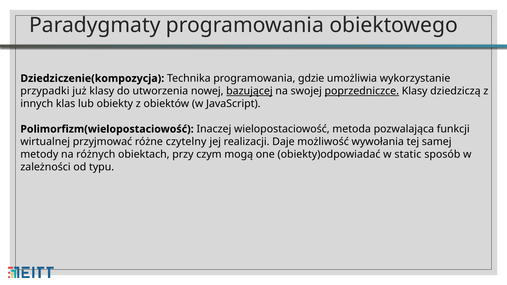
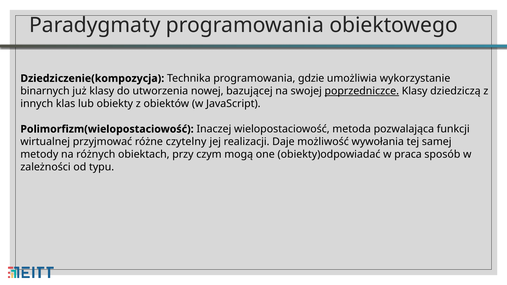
przypadki: przypadki -> binarnych
bazującej underline: present -> none
static: static -> praca
